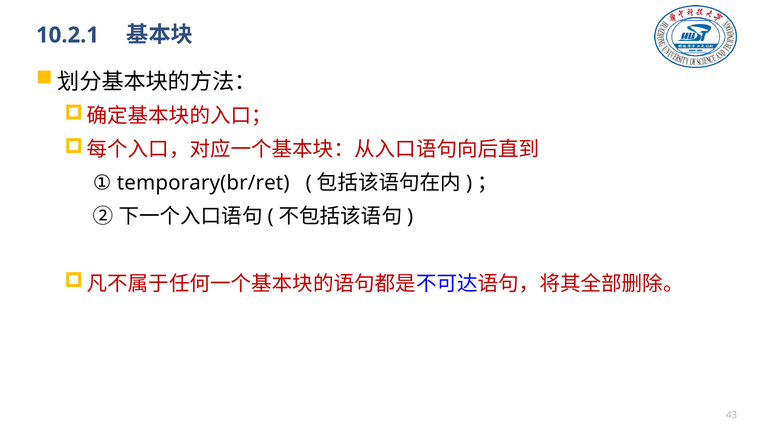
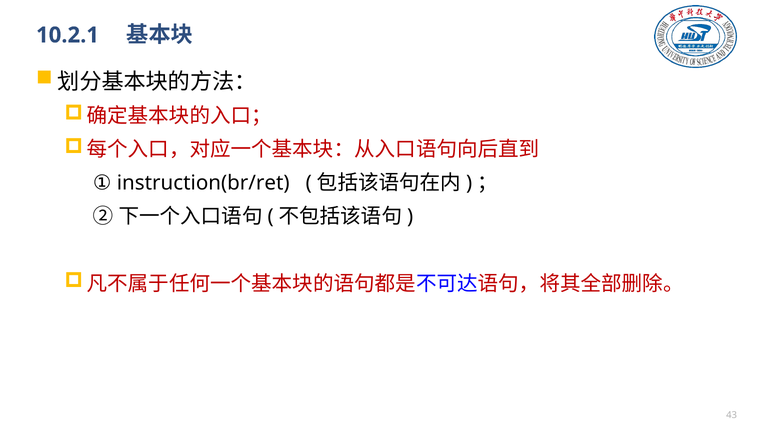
temporary(br/ret: temporary(br/ret -> instruction(br/ret
